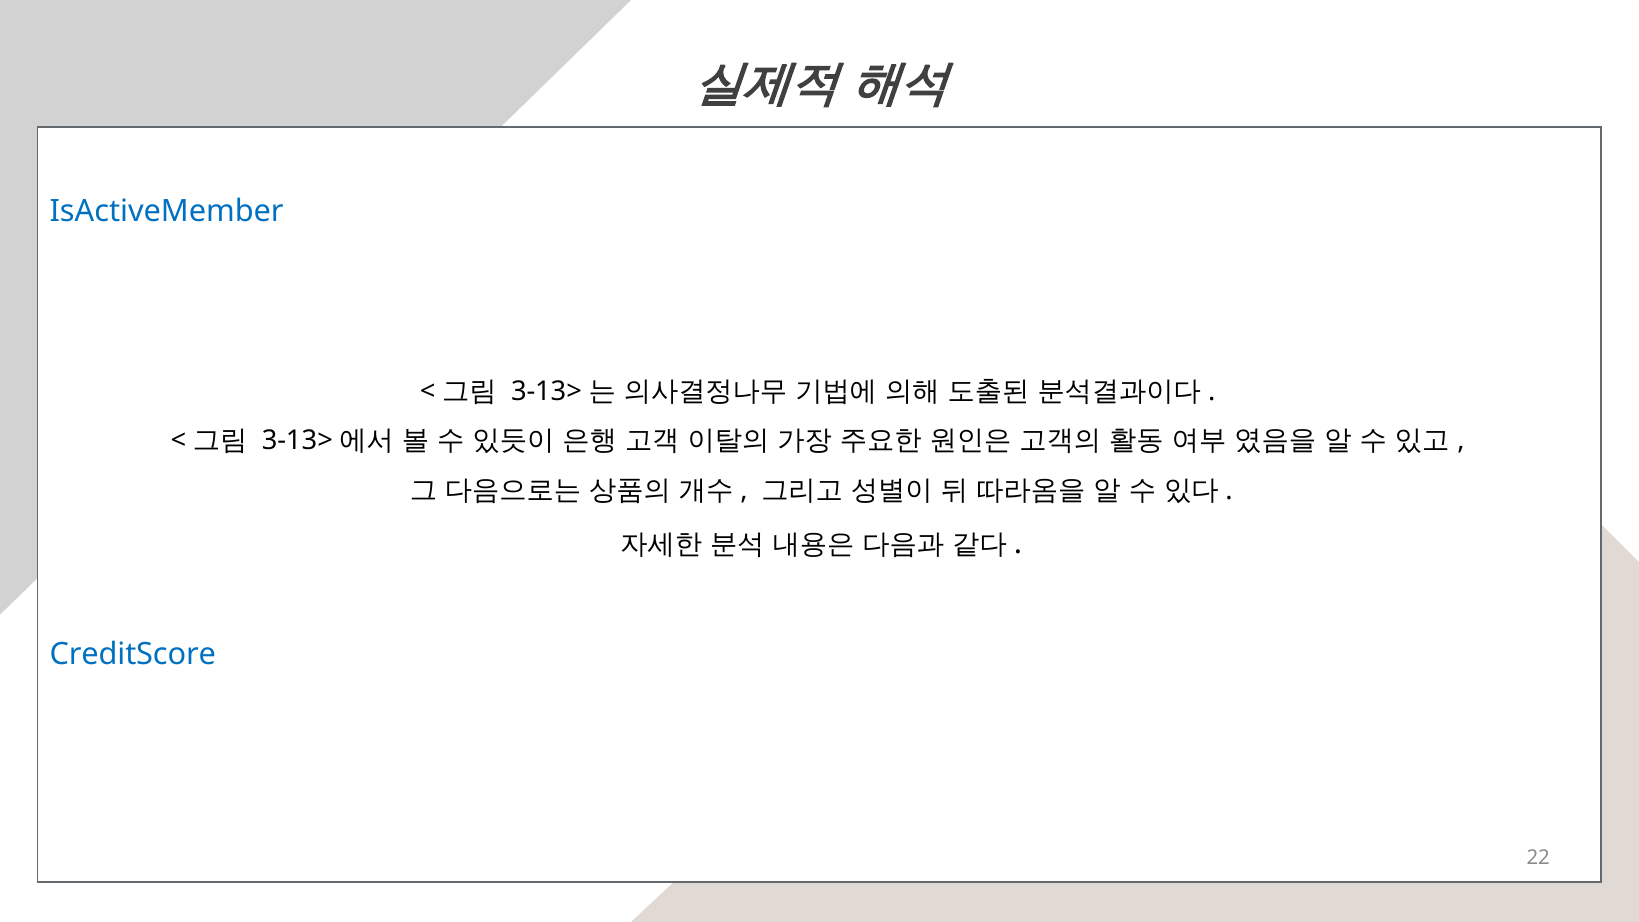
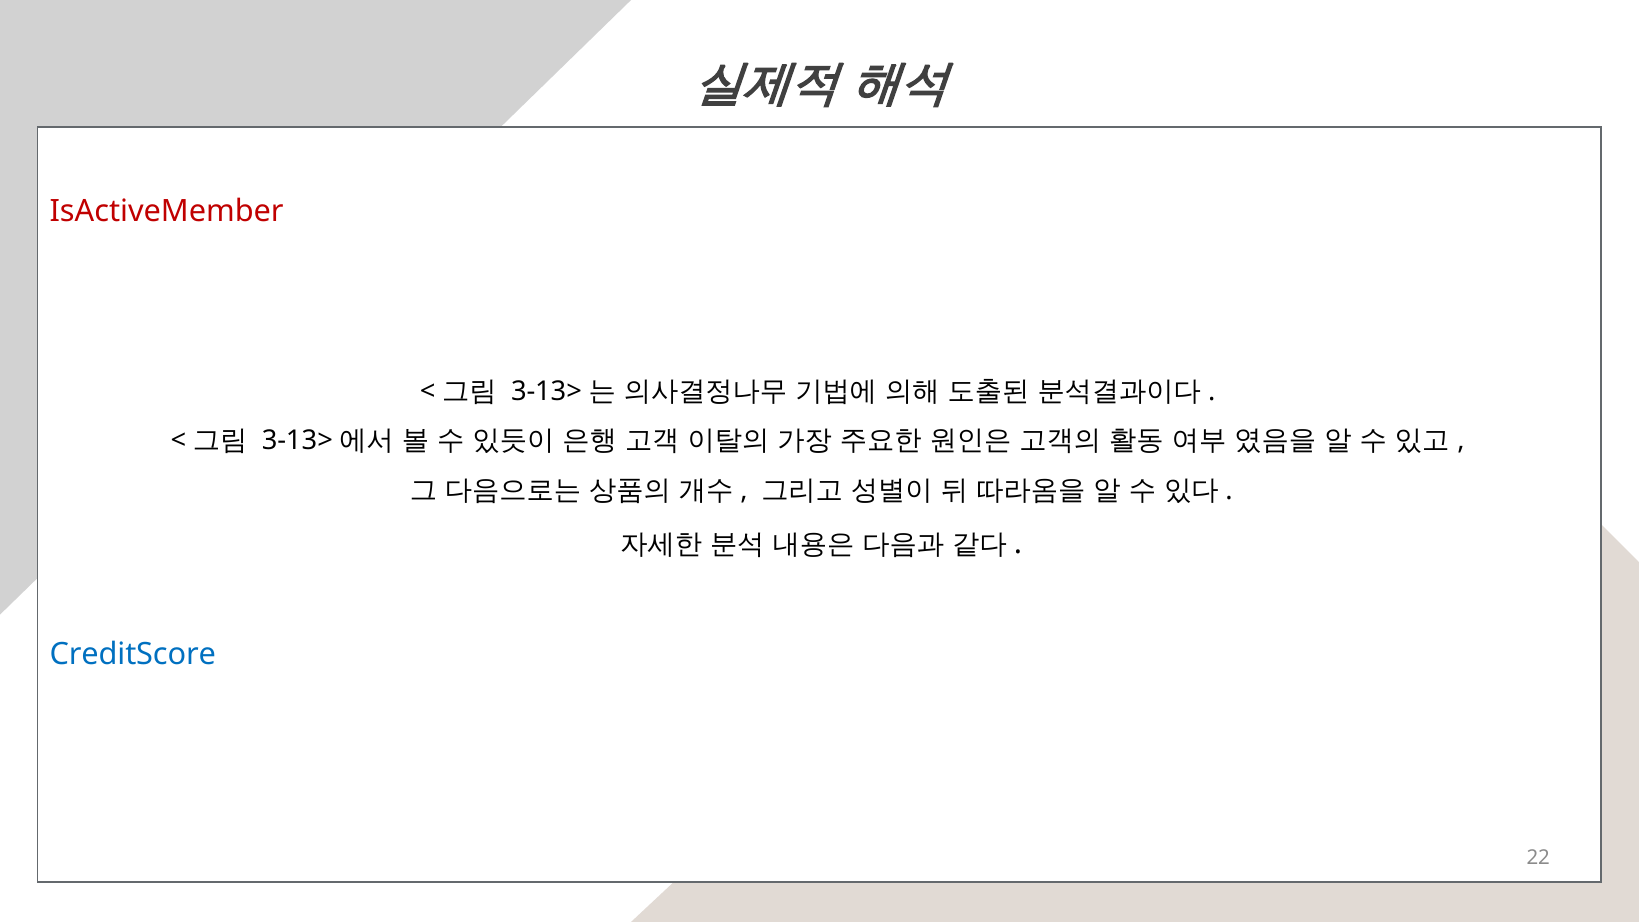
IsActiveMember colour: blue -> red
